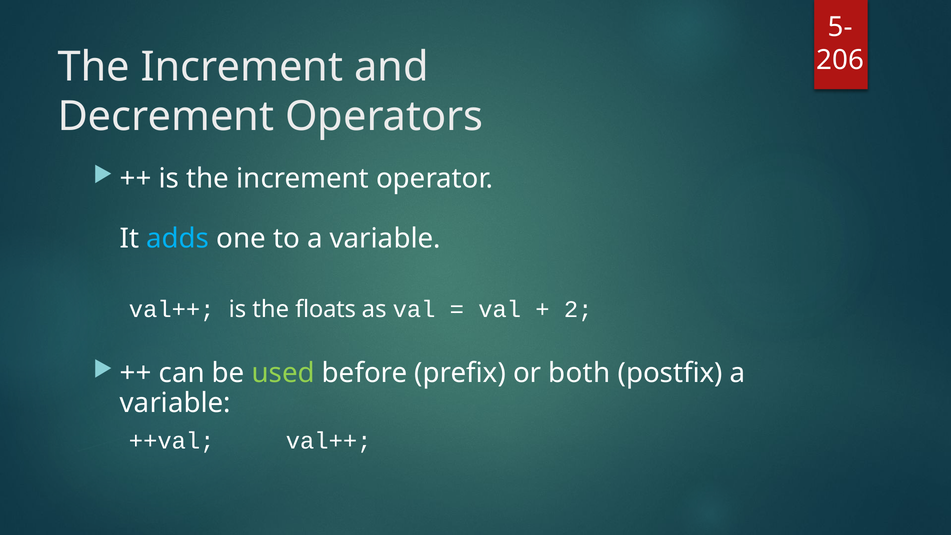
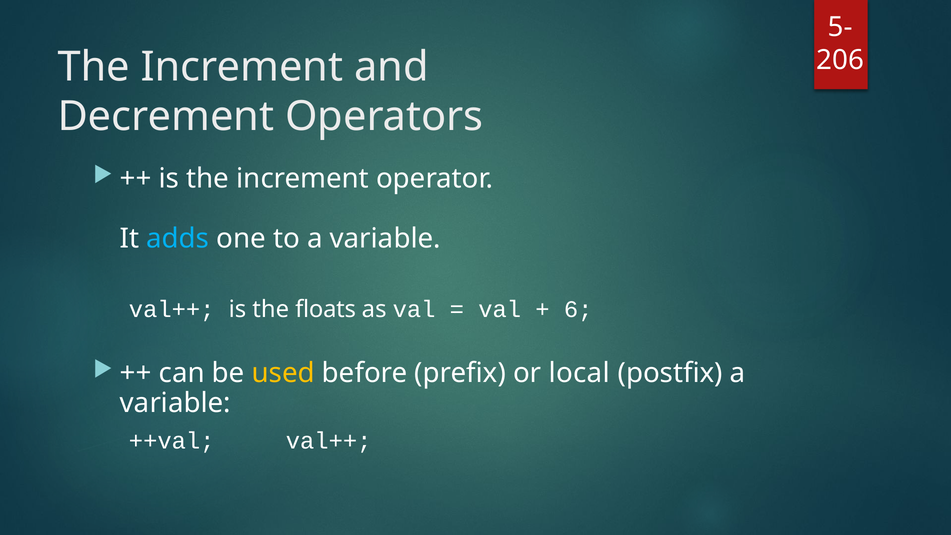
2: 2 -> 6
used colour: light green -> yellow
both: both -> local
